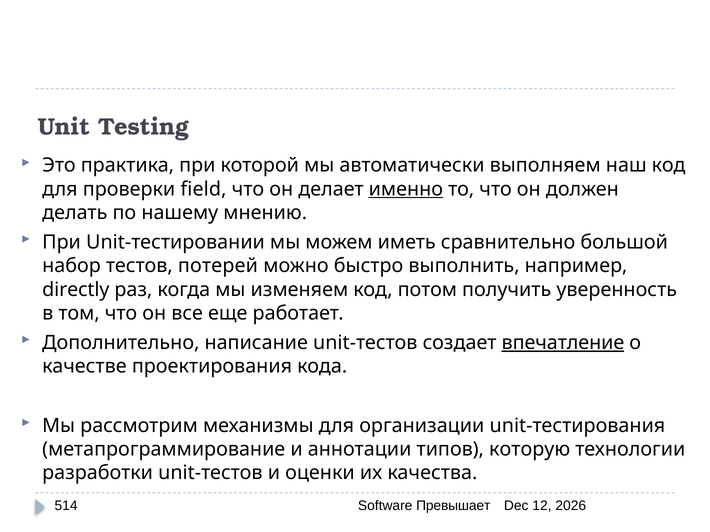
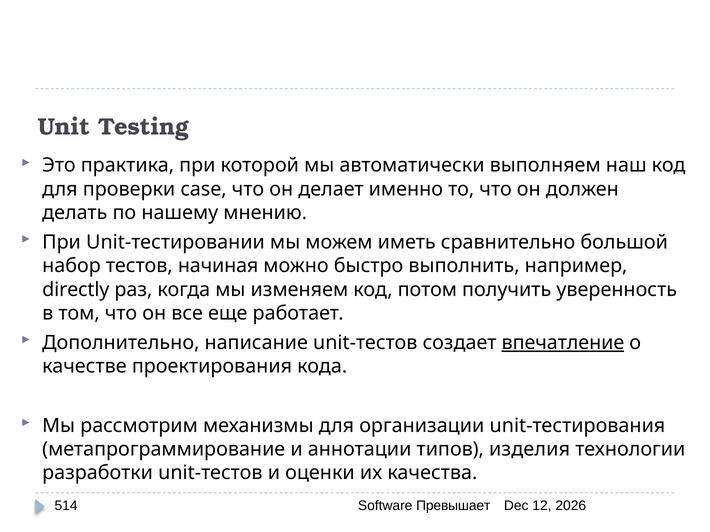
field: field -> case
именно underline: present -> none
потерей: потерей -> начиная
которую: которую -> изделия
